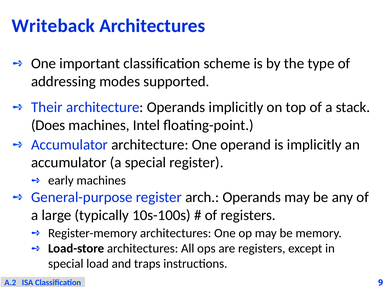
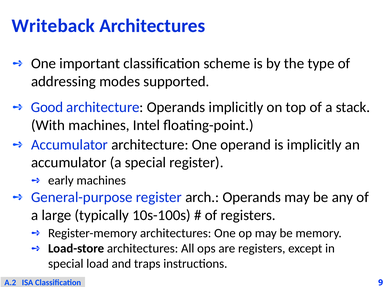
Their: Their -> Good
Does: Does -> With
